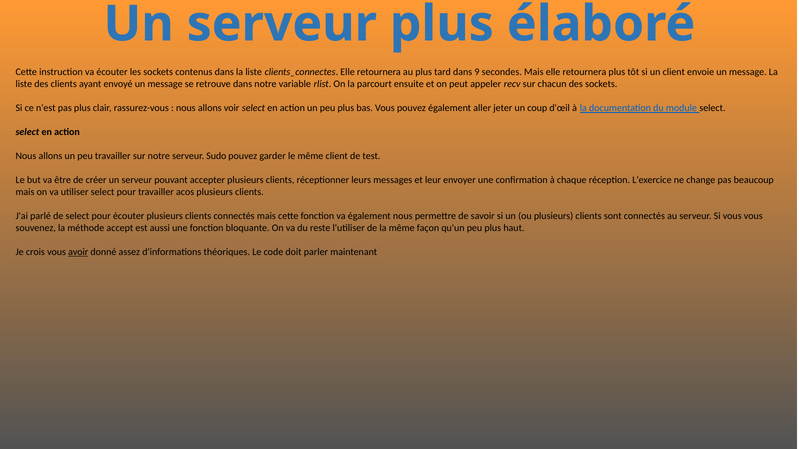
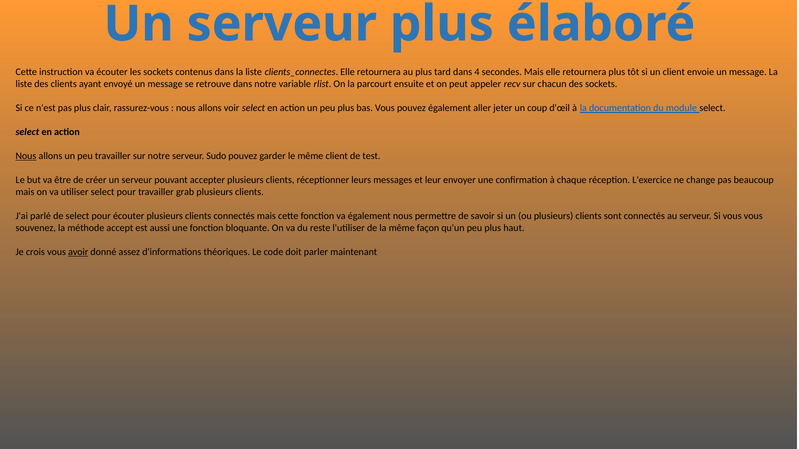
9: 9 -> 4
Nous at (26, 156) underline: none -> present
acos: acos -> grab
